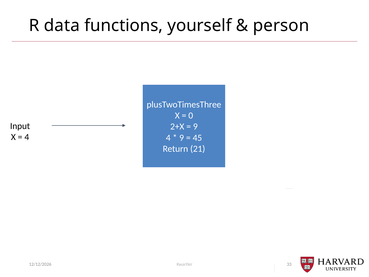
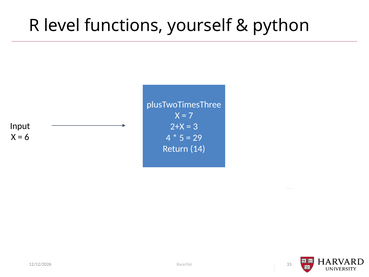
data: data -> level
person: person -> python
0: 0 -> 7
9 at (195, 127): 9 -> 3
4 at (27, 137): 4 -> 6
9 at (182, 138): 9 -> 5
45: 45 -> 29
21: 21 -> 14
